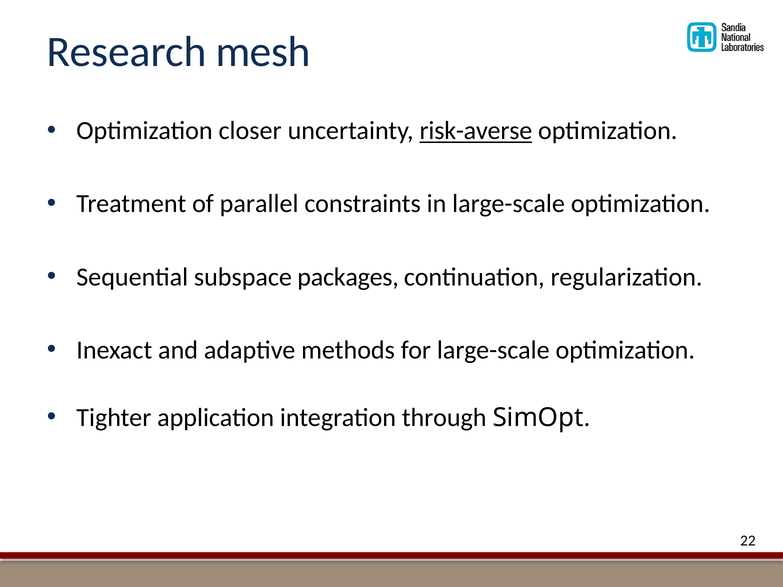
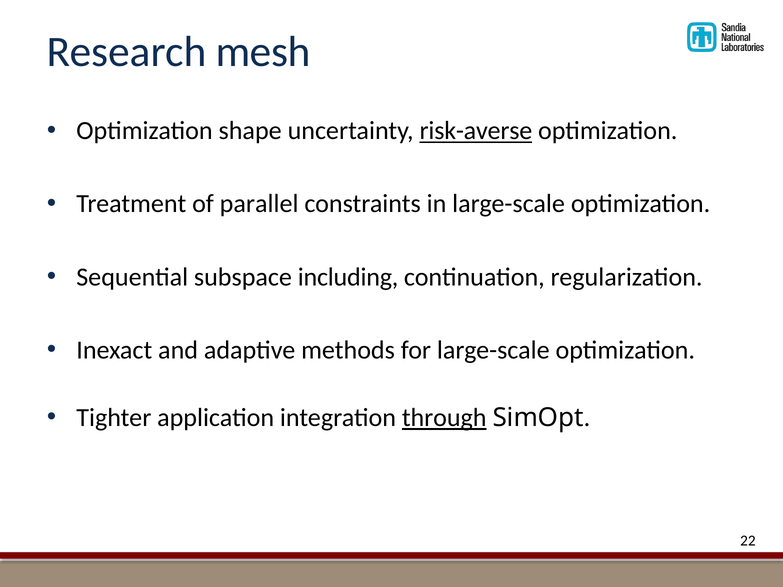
closer: closer -> shape
packages: packages -> including
through underline: none -> present
